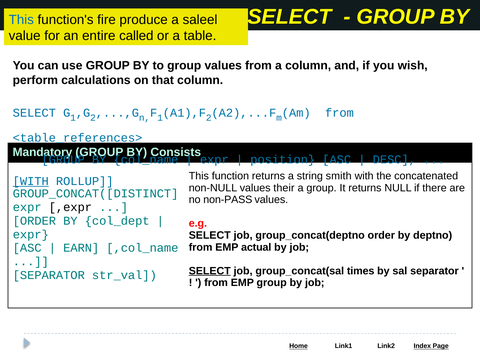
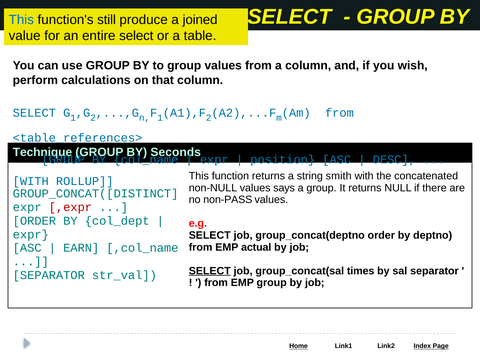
fire: fire -> still
saleel: saleel -> joined
entire called: called -> select
Mandatory: Mandatory -> Technique
Consists: Consists -> Seconds
WITH at (31, 181) underline: present -> none
their: their -> says
,expr colour: black -> red
